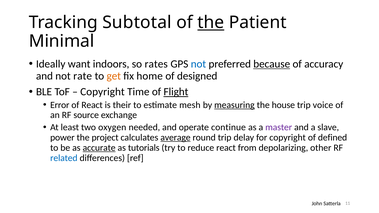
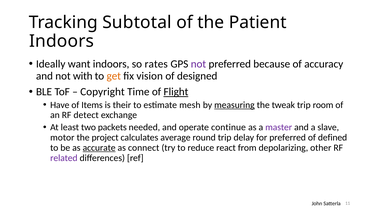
the at (211, 22) underline: present -> none
Minimal at (62, 41): Minimal -> Indoors
not at (198, 64) colour: blue -> purple
because underline: present -> none
rate: rate -> with
home: home -> vision
Error: Error -> Have
of React: React -> Items
house: house -> tweak
voice: voice -> room
source: source -> detect
oxygen: oxygen -> packets
power: power -> motor
average underline: present -> none
for copyright: copyright -> preferred
tutorials: tutorials -> connect
related colour: blue -> purple
